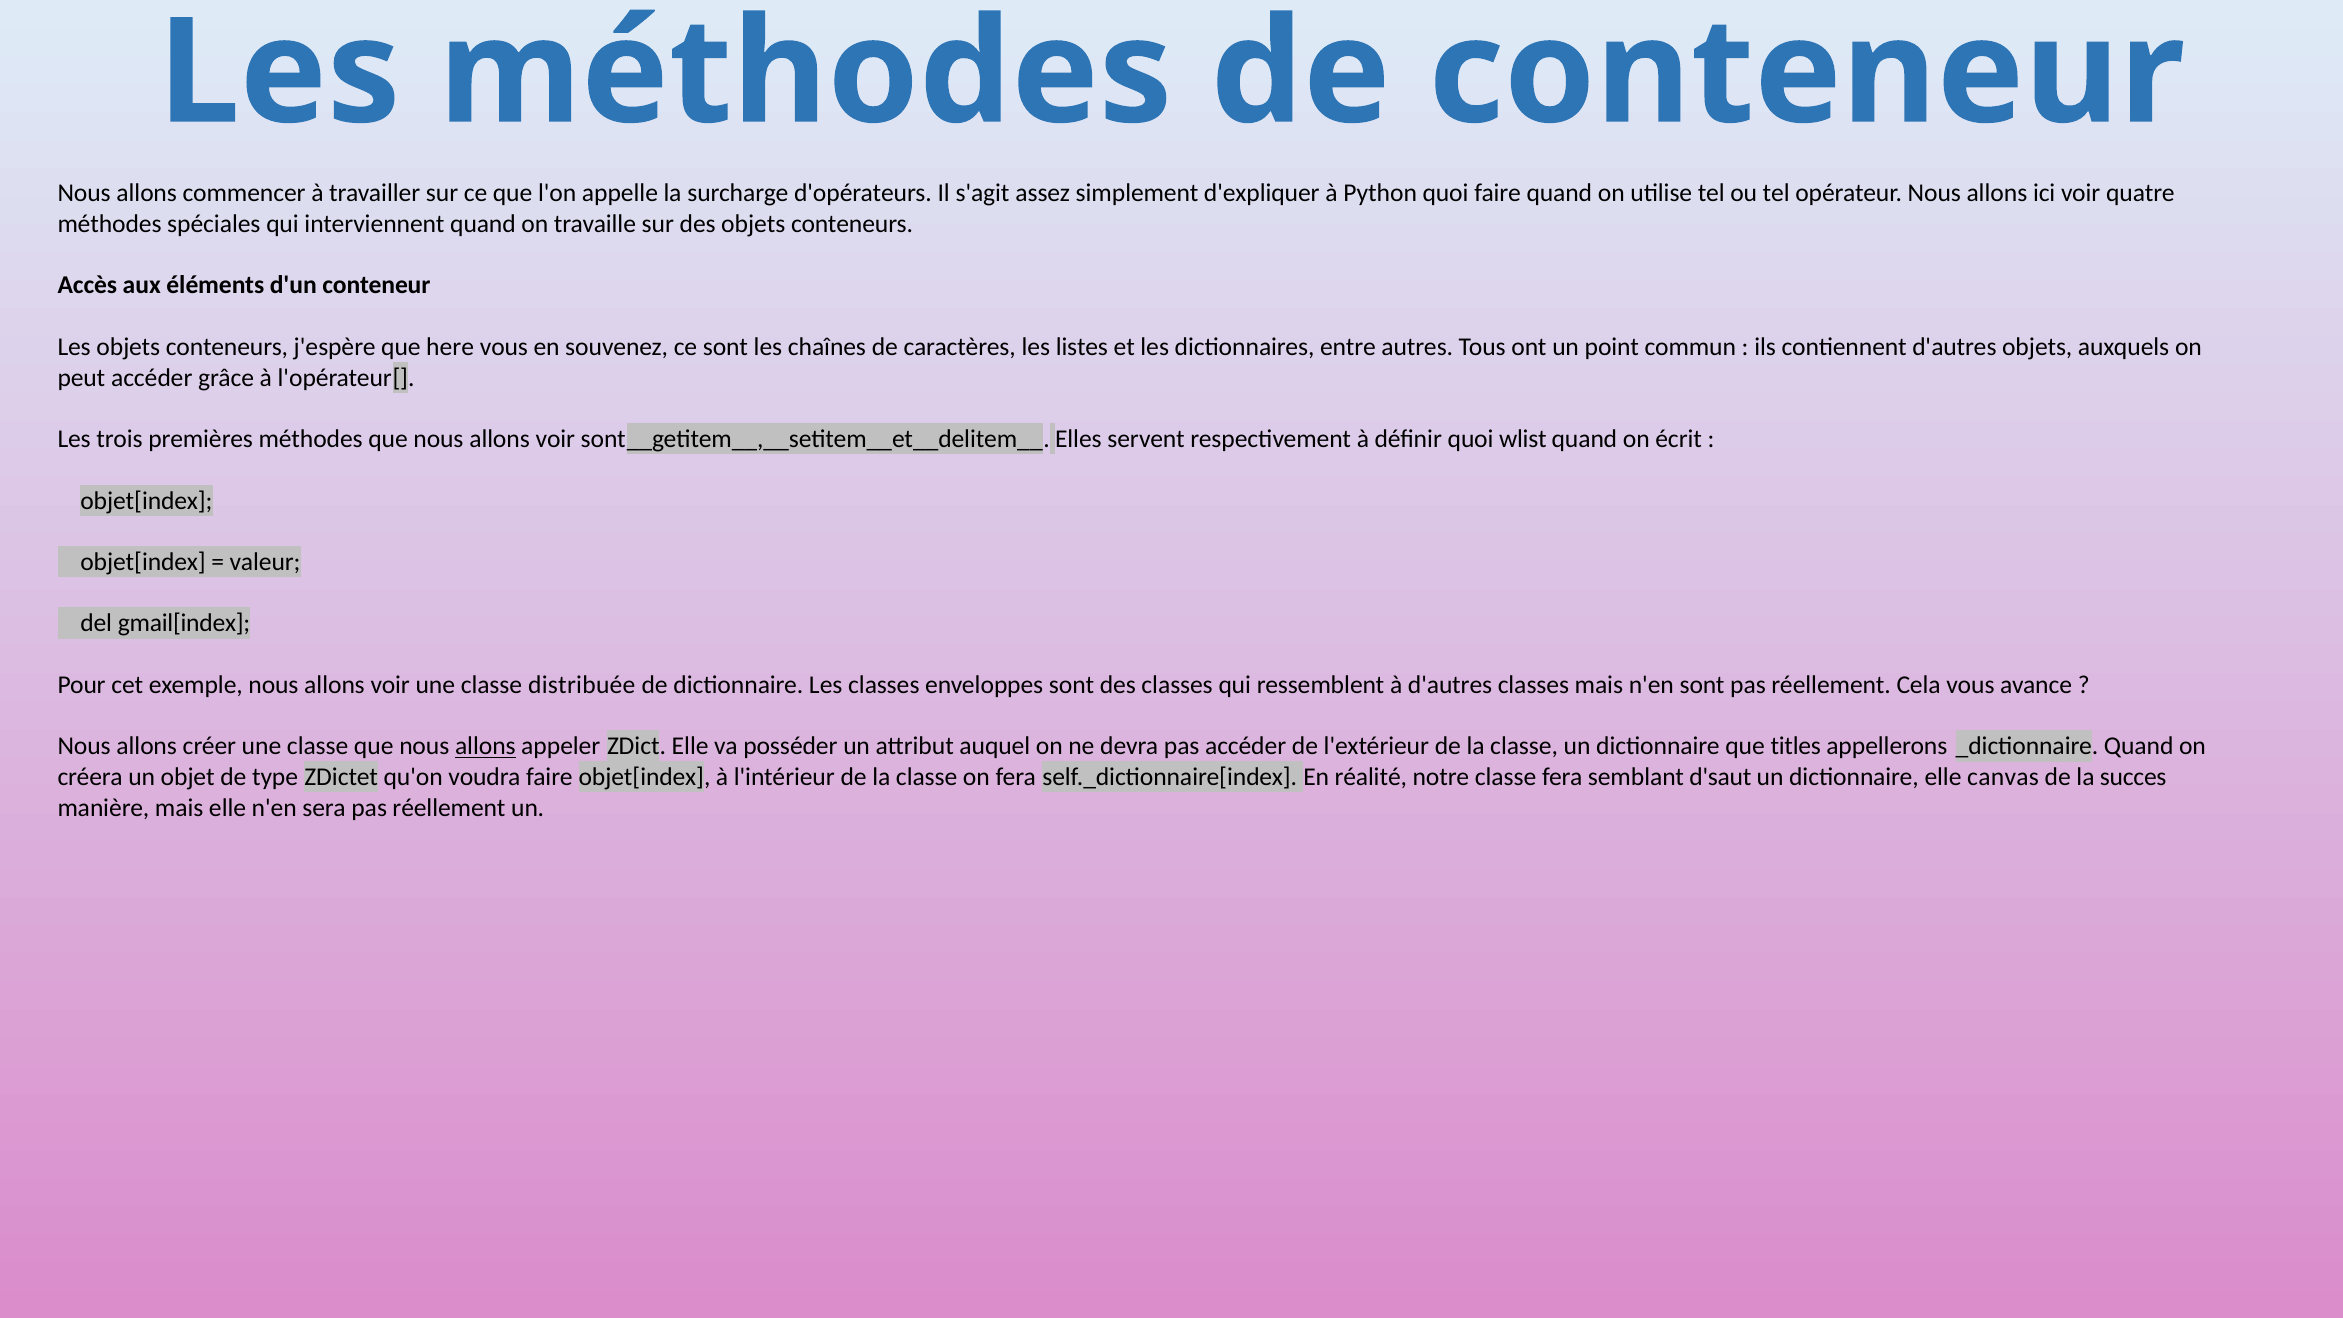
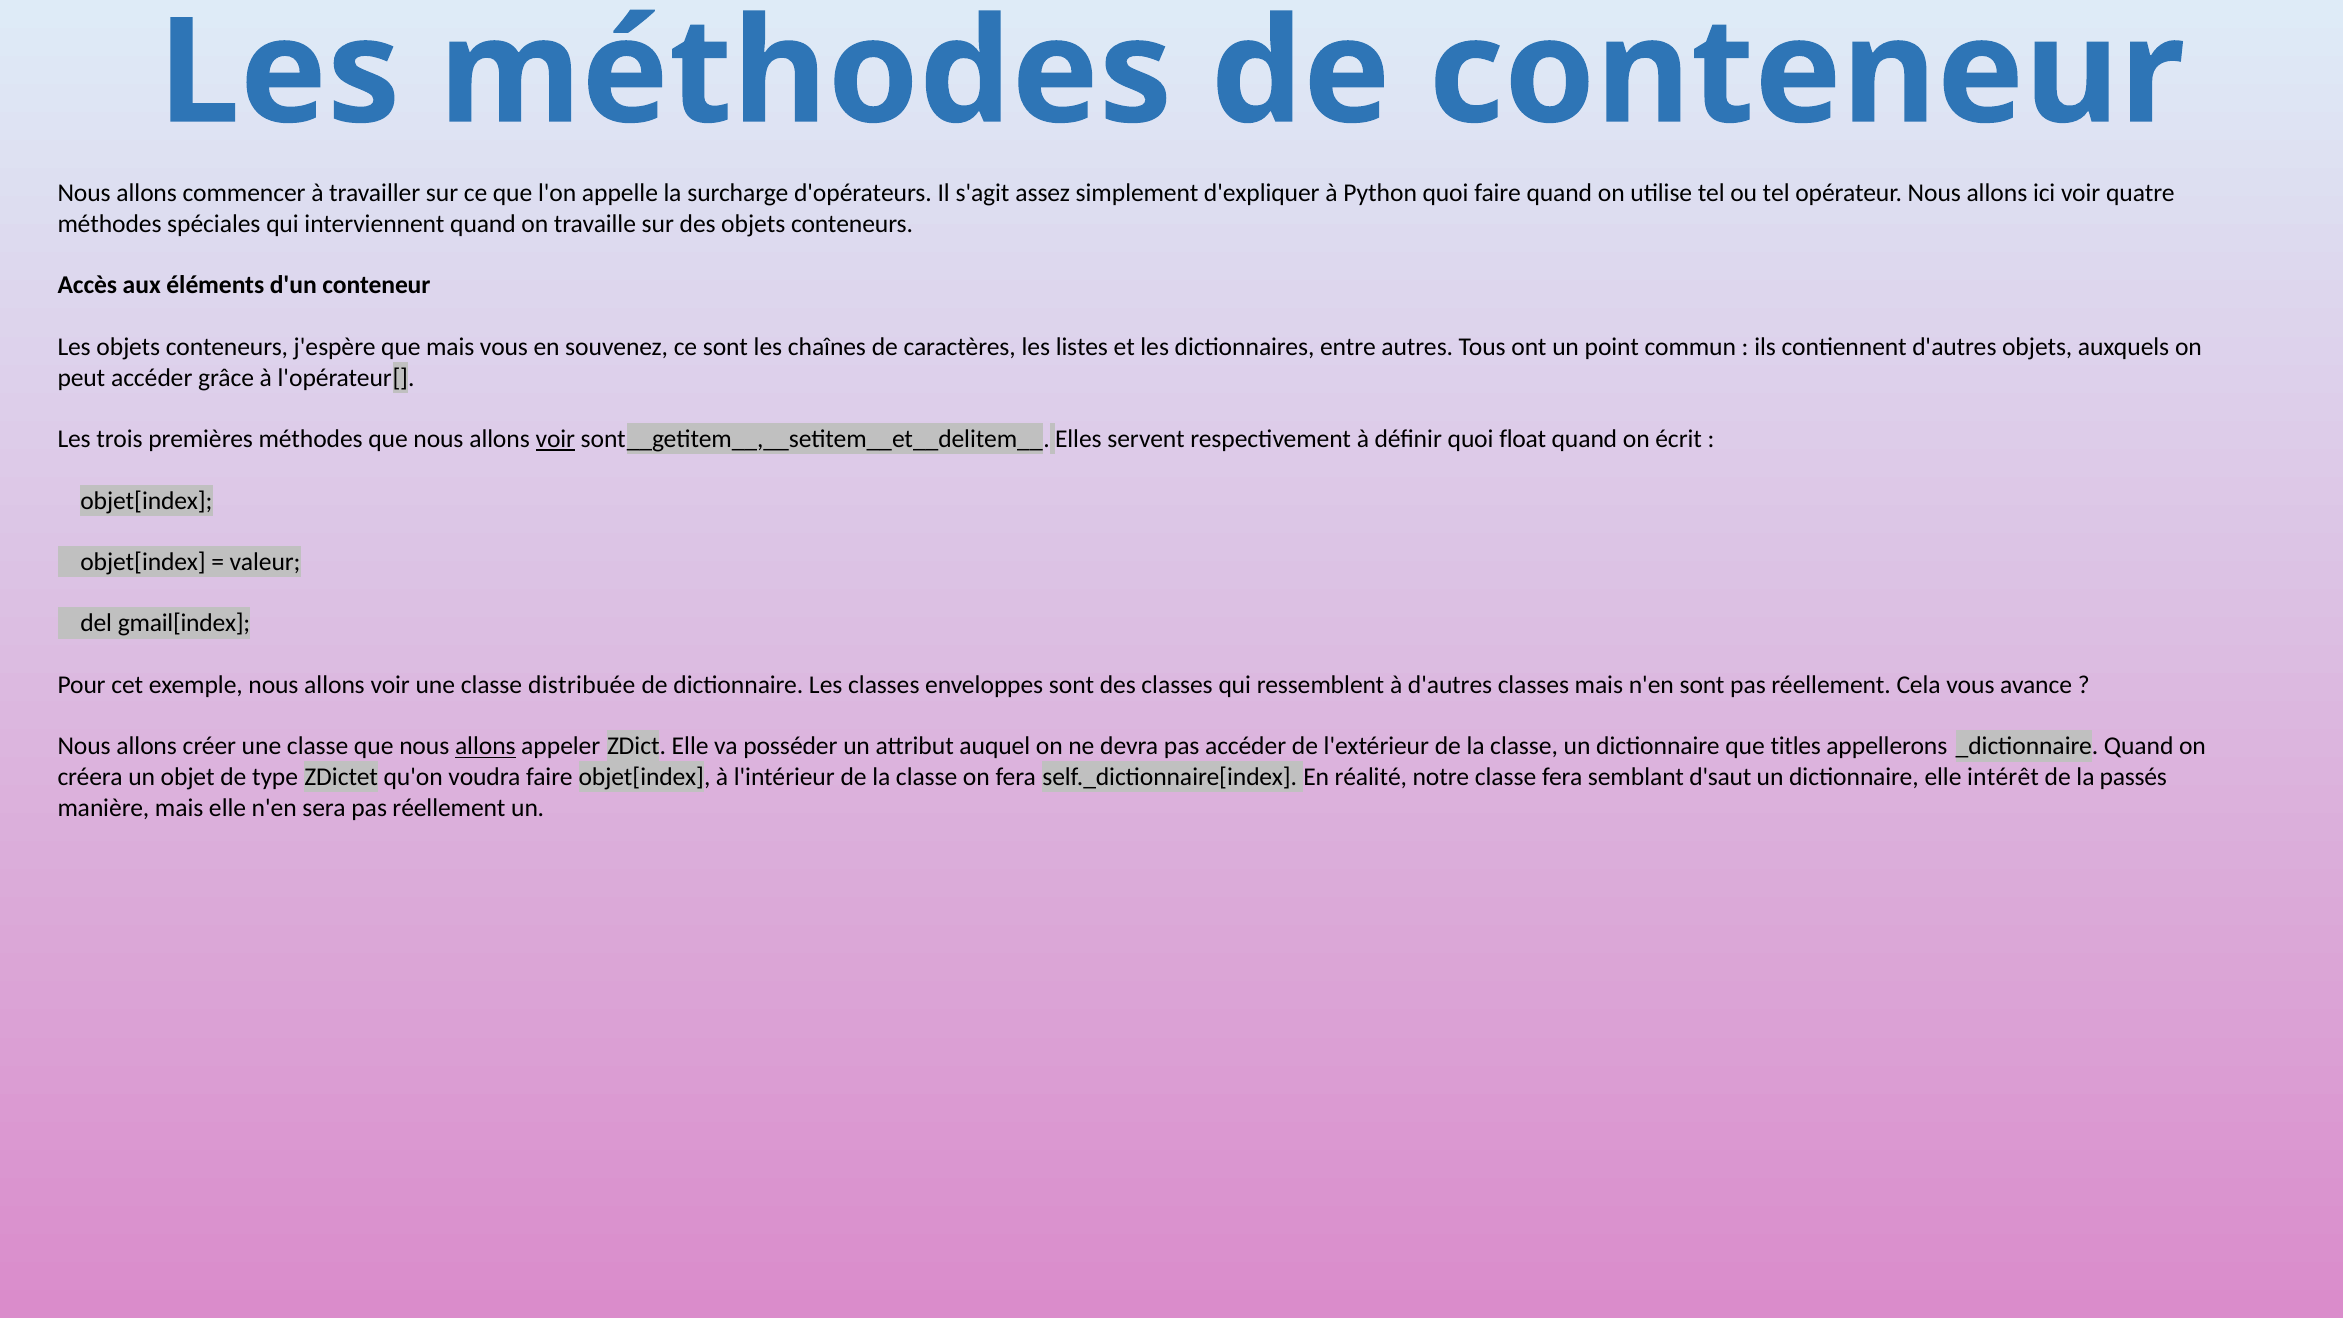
que here: here -> mais
voir at (555, 439) underline: none -> present
wlist: wlist -> float
canvas: canvas -> intérêt
succes: succes -> passés
